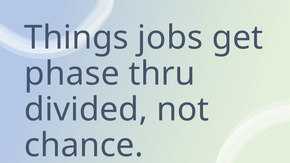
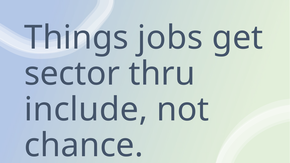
phase: phase -> sector
divided: divided -> include
